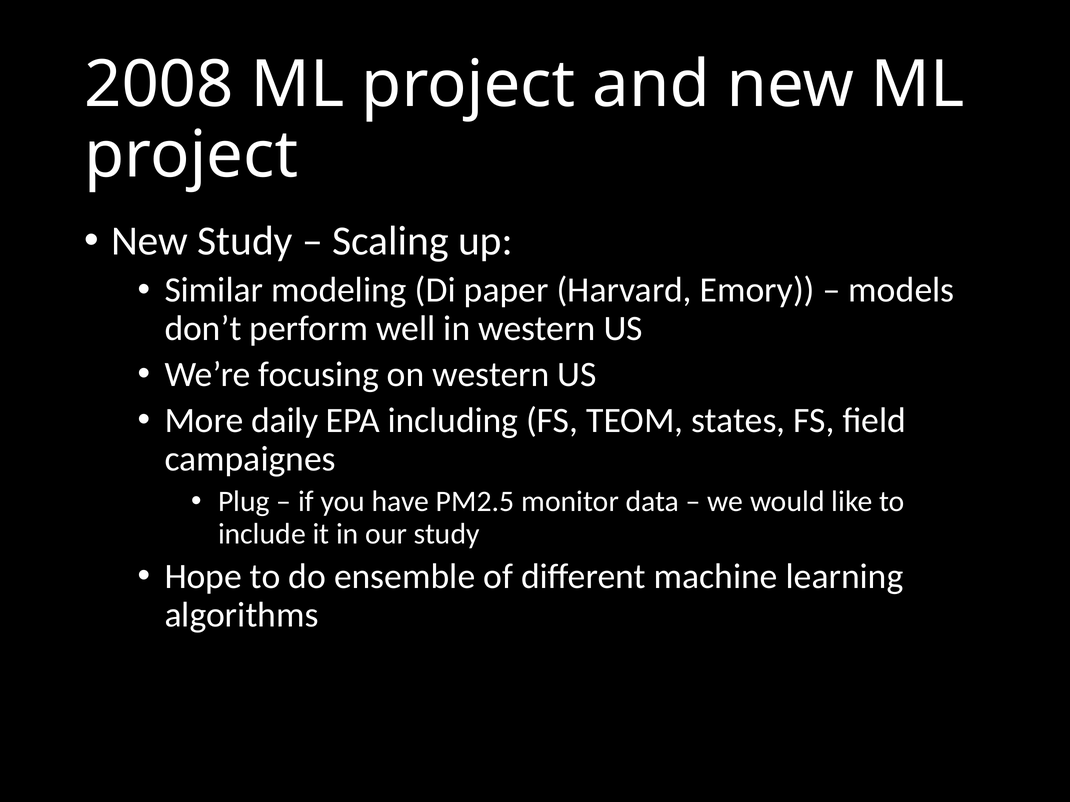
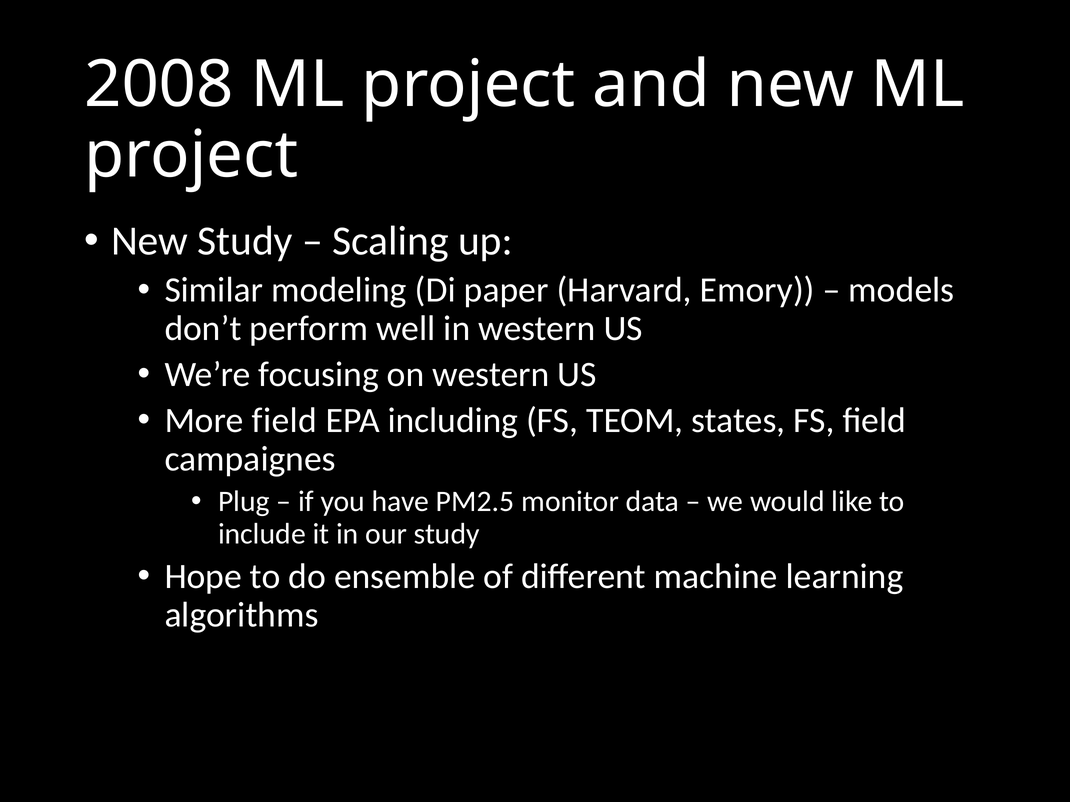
More daily: daily -> field
